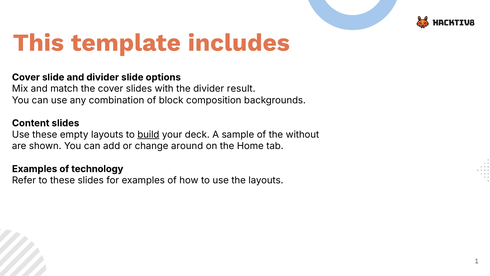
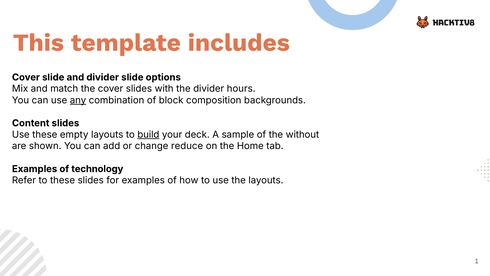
result: result -> hours
any underline: none -> present
around: around -> reduce
